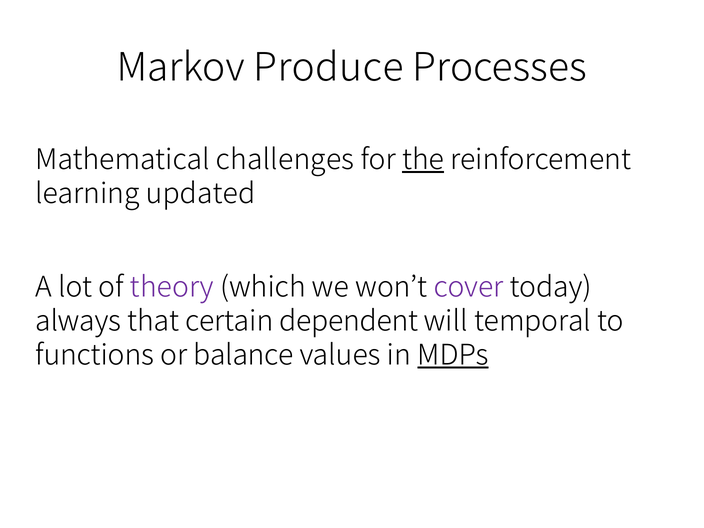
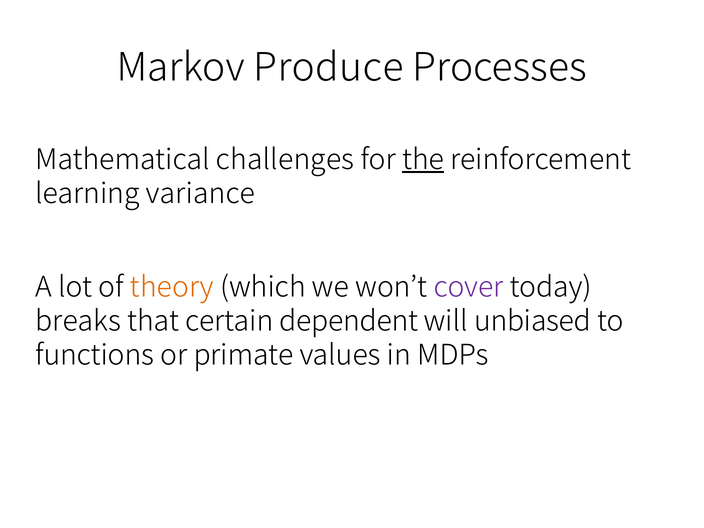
updated: updated -> variance
theory colour: purple -> orange
always: always -> breaks
temporal: temporal -> unbiased
balance: balance -> primate
MDPs underline: present -> none
